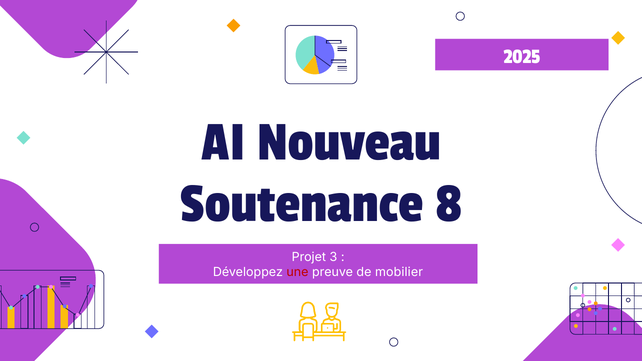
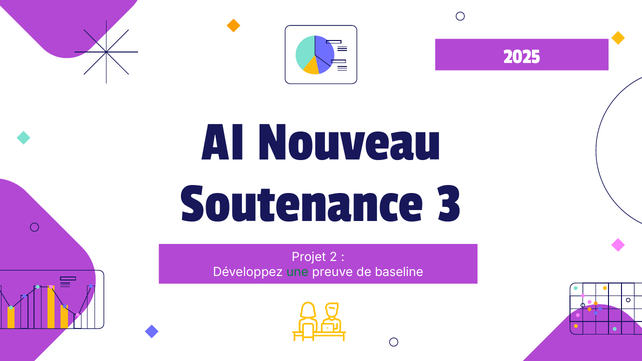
8: 8 -> 3
3: 3 -> 2
une colour: red -> green
mobilier: mobilier -> baseline
